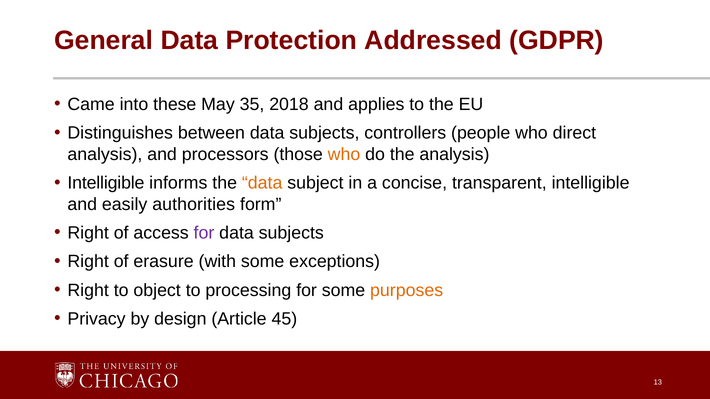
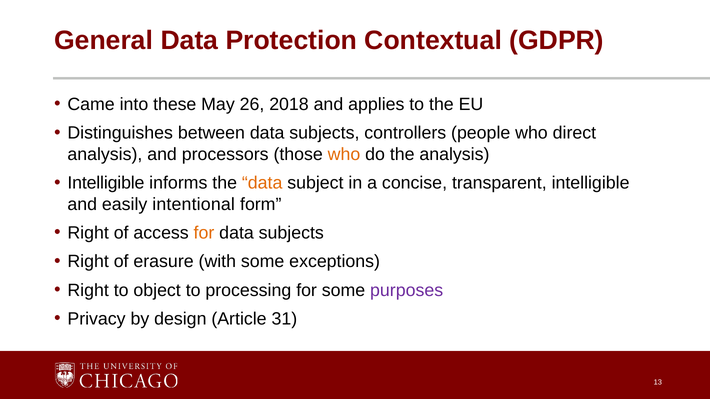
Addressed: Addressed -> Contextual
35: 35 -> 26
authorities: authorities -> intentional
for at (204, 233) colour: purple -> orange
purposes colour: orange -> purple
45: 45 -> 31
